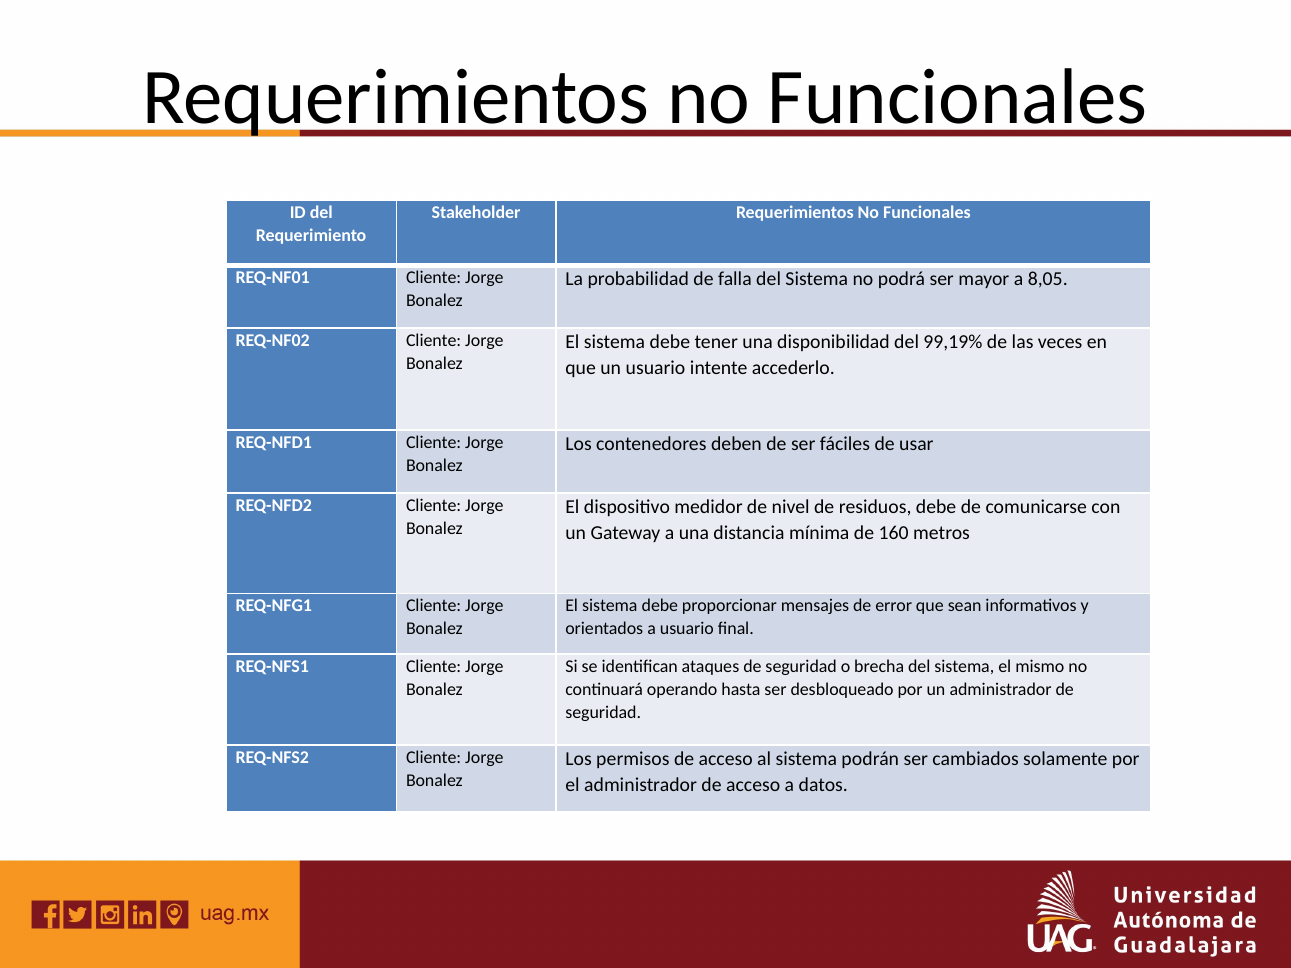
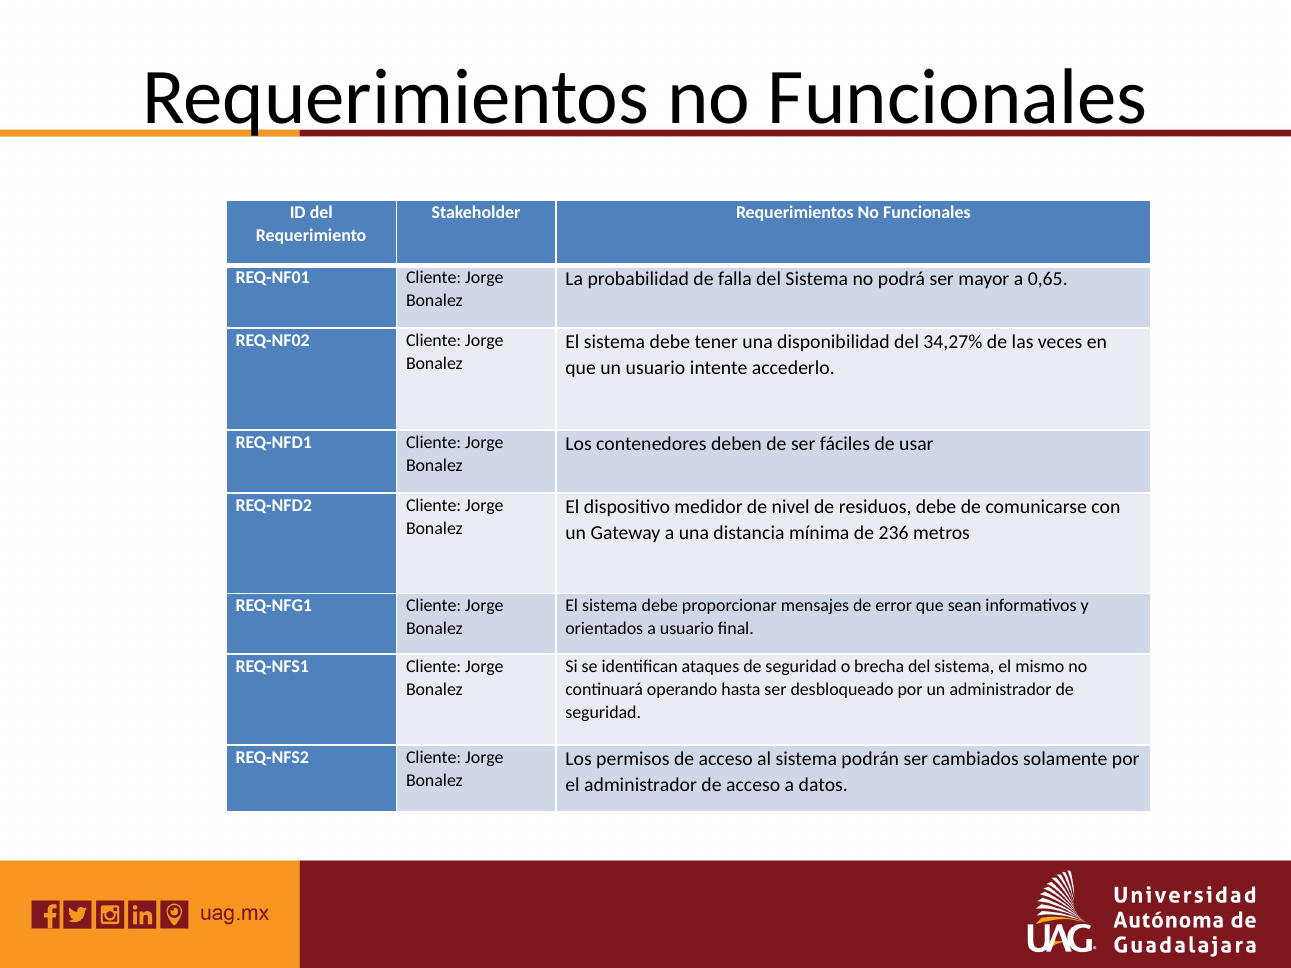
8,05: 8,05 -> 0,65
99,19%: 99,19% -> 34,27%
160: 160 -> 236
